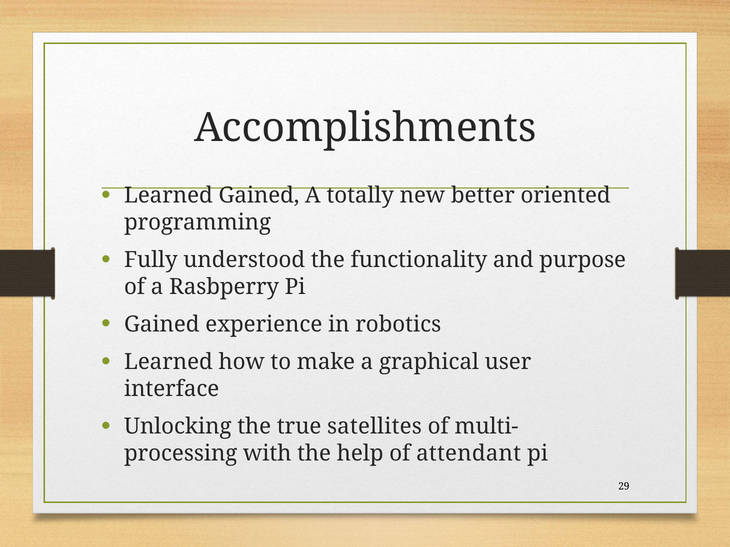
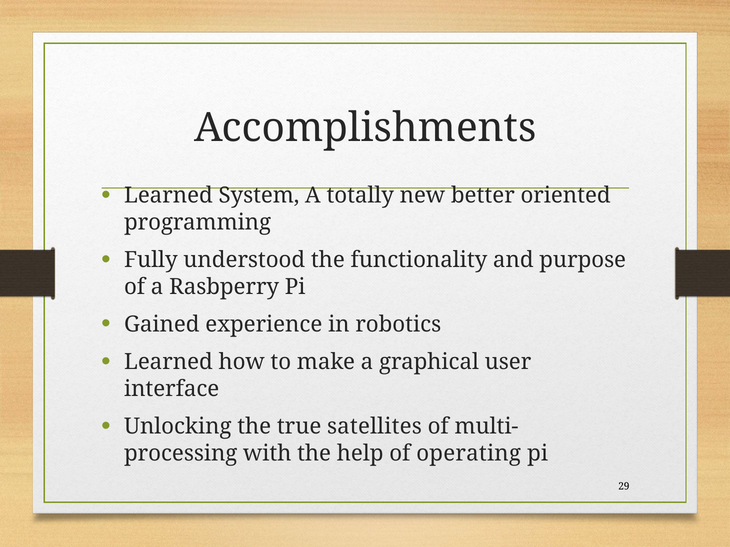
Learned Gained: Gained -> System
attendant: attendant -> operating
